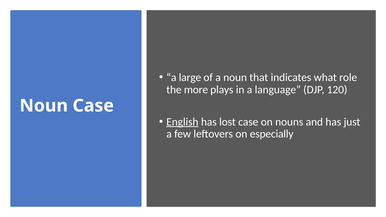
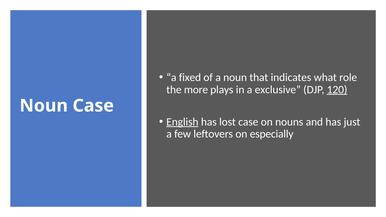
large: large -> fixed
language: language -> exclusive
120 underline: none -> present
